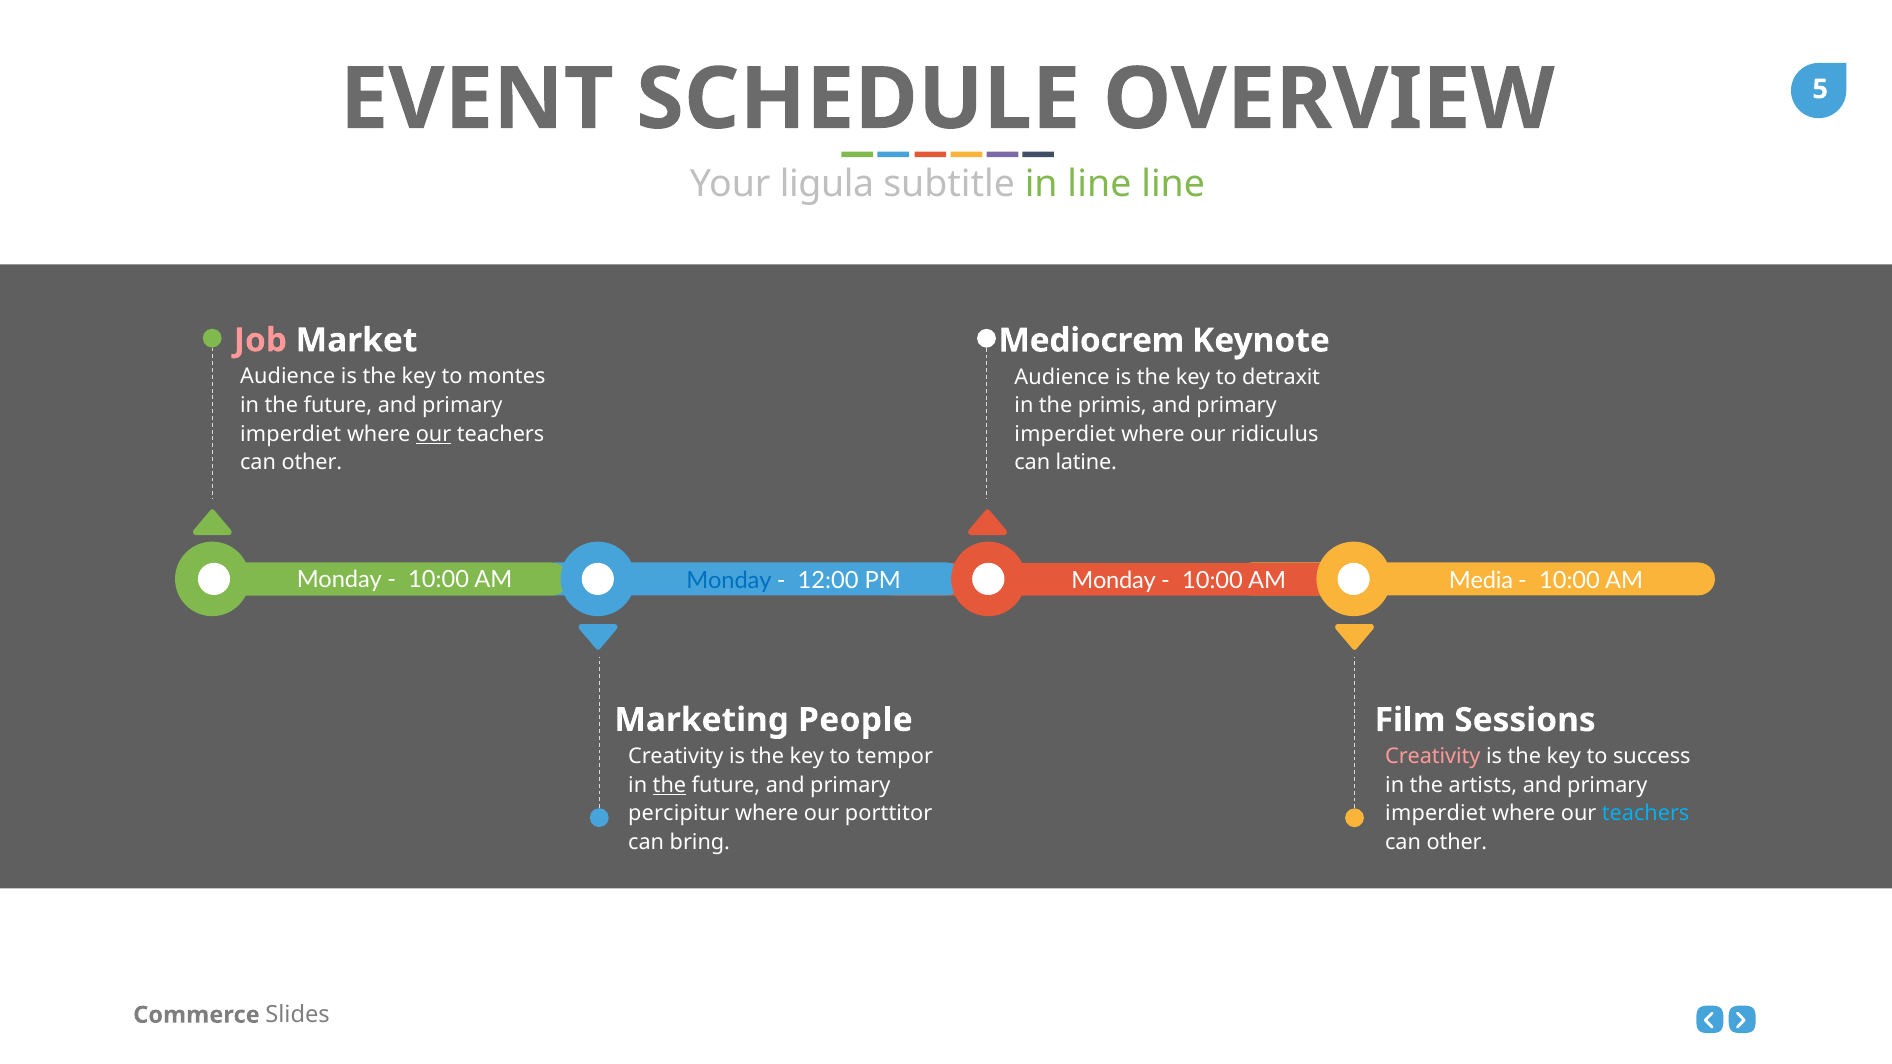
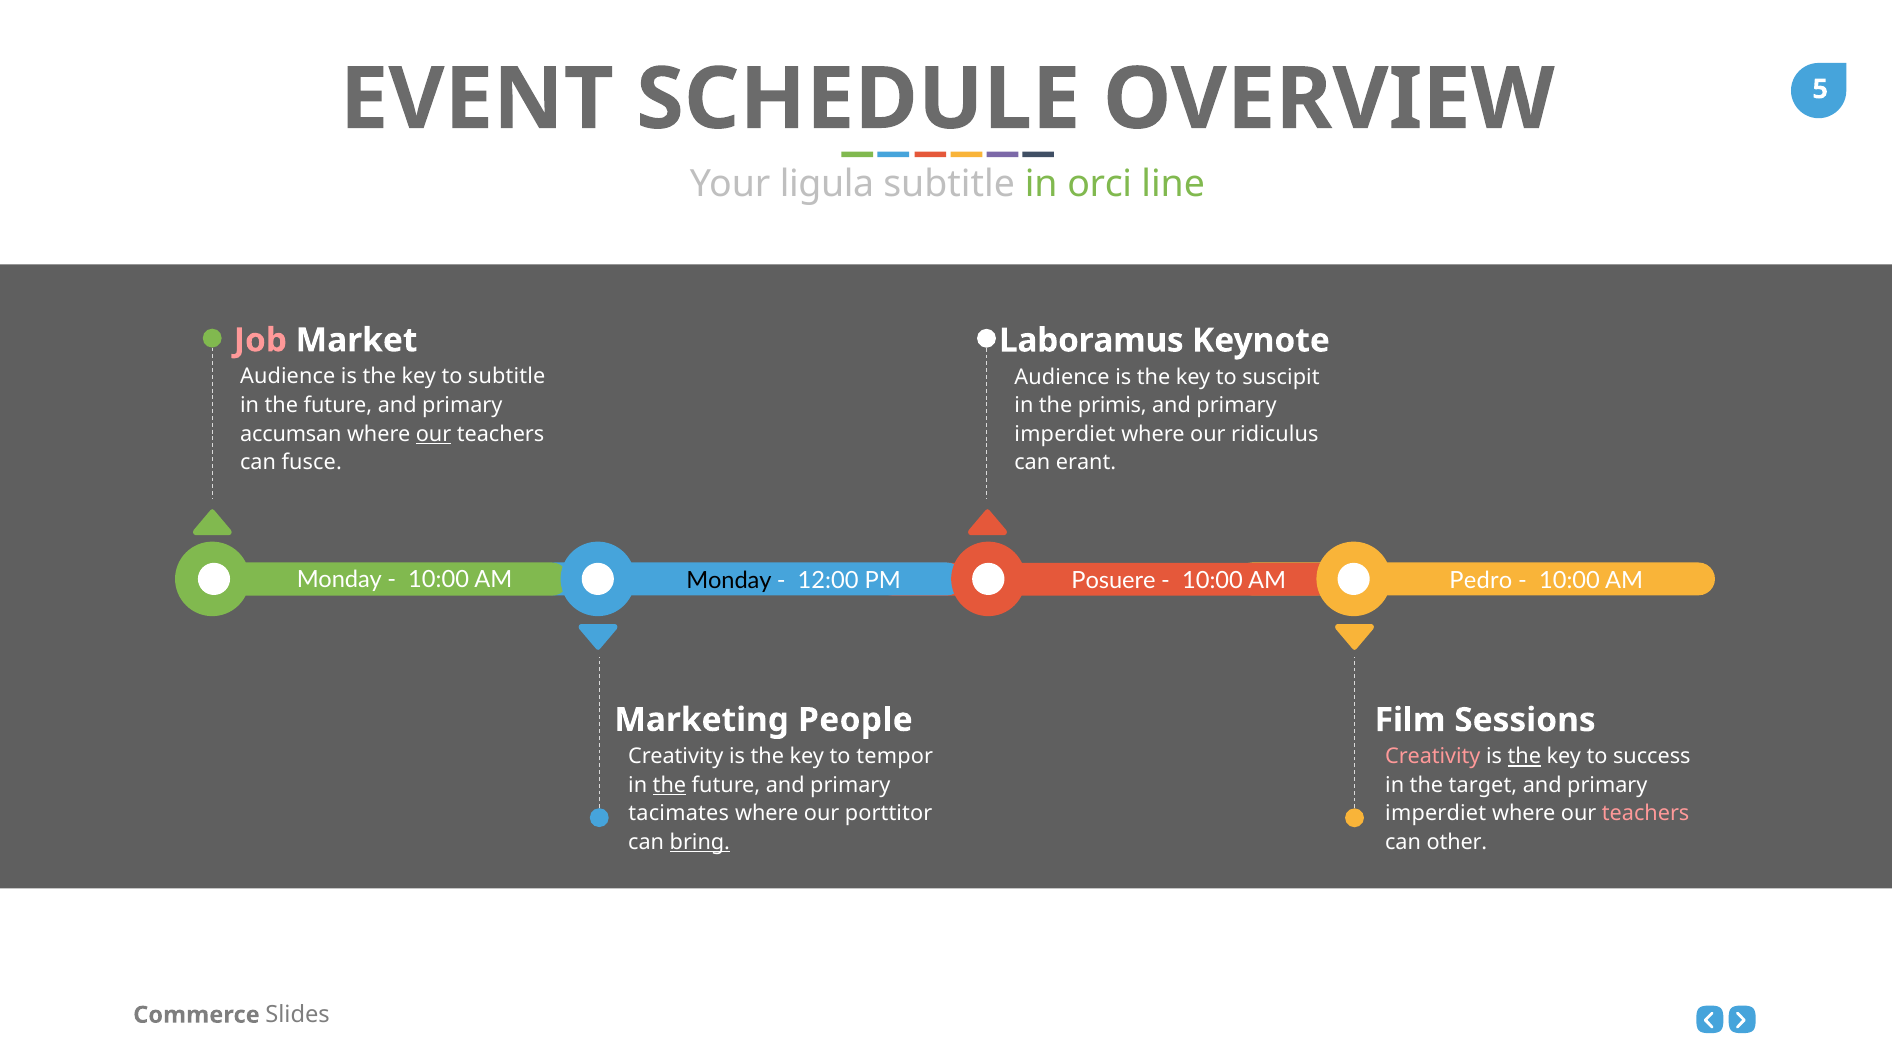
in line: line -> orci
Mediocrem: Mediocrem -> Laboramus
to montes: montes -> subtitle
detraxit: detraxit -> suscipit
imperdiet at (291, 434): imperdiet -> accumsan
other at (312, 463): other -> fusce
latine: latine -> erant
Monday at (729, 581) colour: blue -> black
PM Monday: Monday -> Posuere
Media: Media -> Pedro
the at (1524, 757) underline: none -> present
artists: artists -> target
percipitur: percipitur -> tacimates
teachers at (1646, 814) colour: light blue -> pink
bring underline: none -> present
